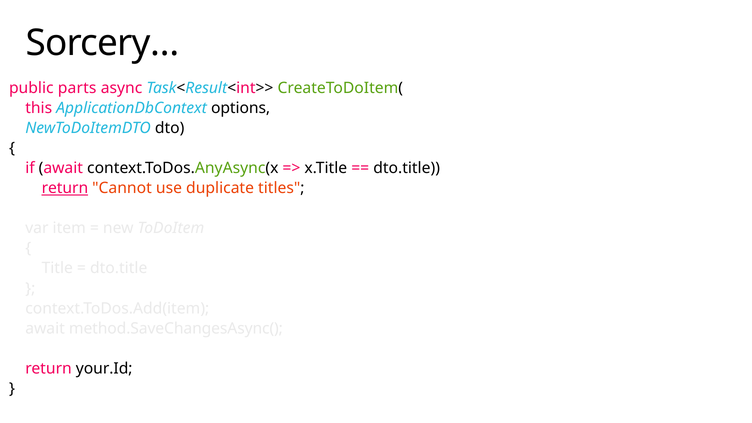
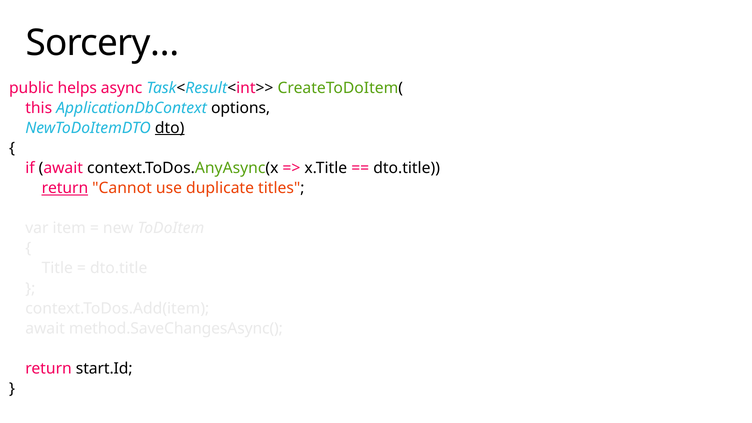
parts: parts -> helps
dto underline: none -> present
your.Id: your.Id -> start.Id
